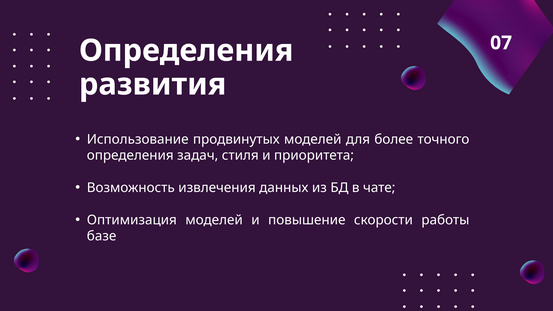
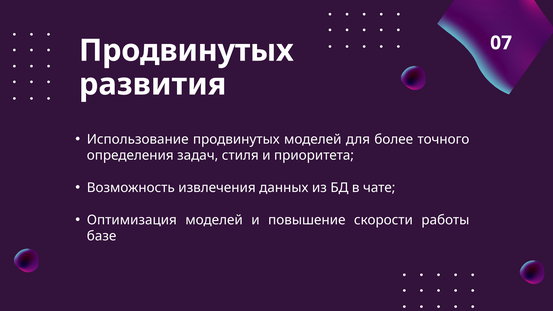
Определения at (186, 51): Определения -> Продвинутых
